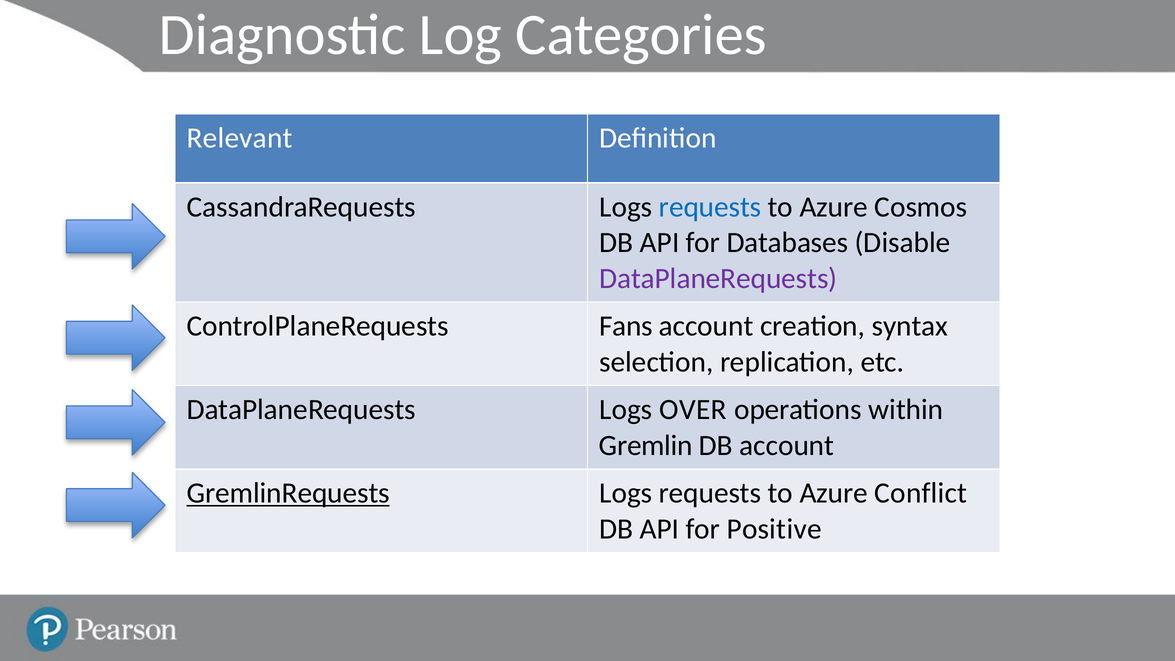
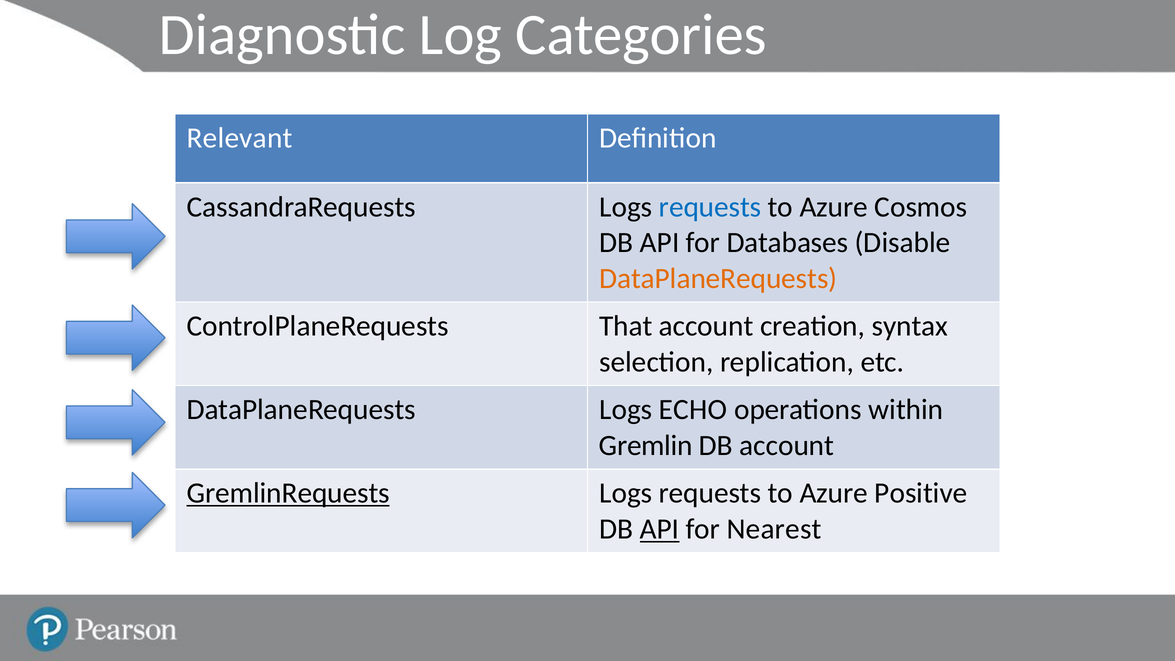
DataPlaneRequests at (718, 279) colour: purple -> orange
Fans: Fans -> That
OVER: OVER -> ECHO
Conflict: Conflict -> Positive
API at (660, 529) underline: none -> present
Positive: Positive -> Nearest
